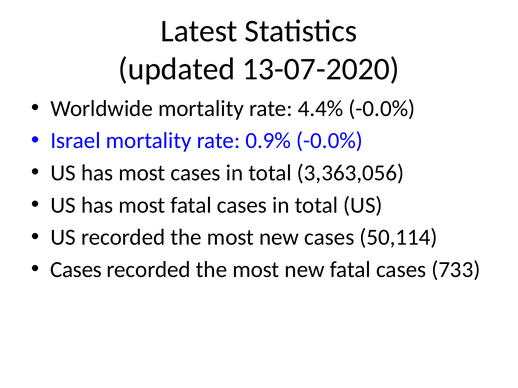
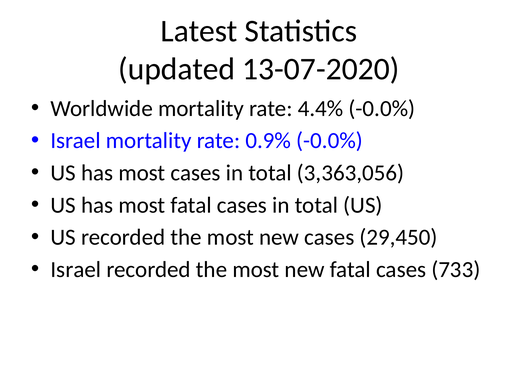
50,114: 50,114 -> 29,450
Cases at (76, 270): Cases -> Israel
